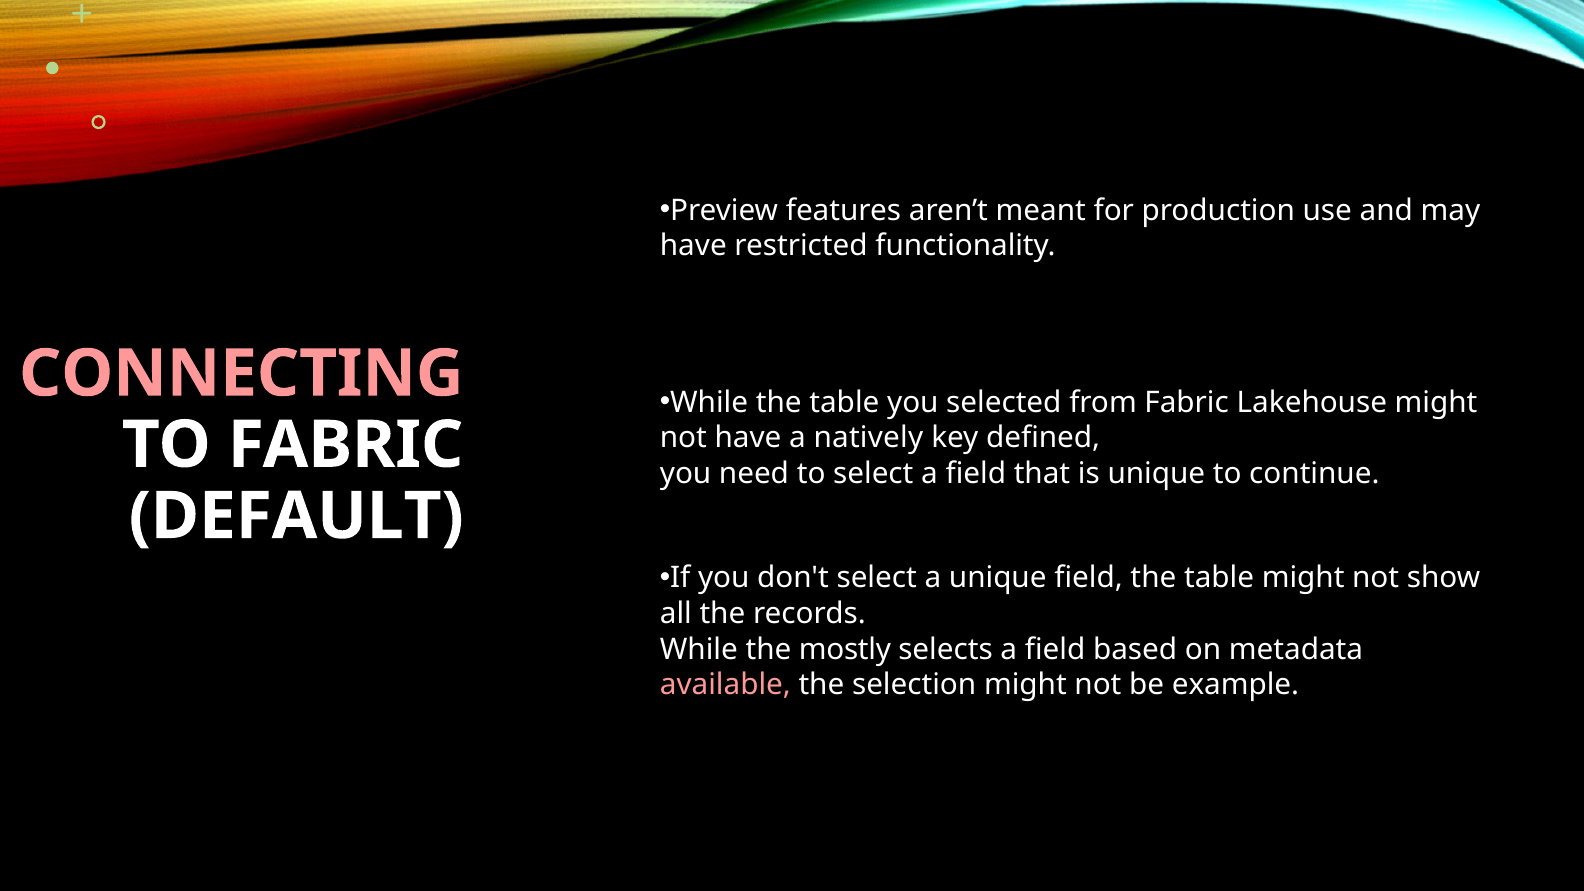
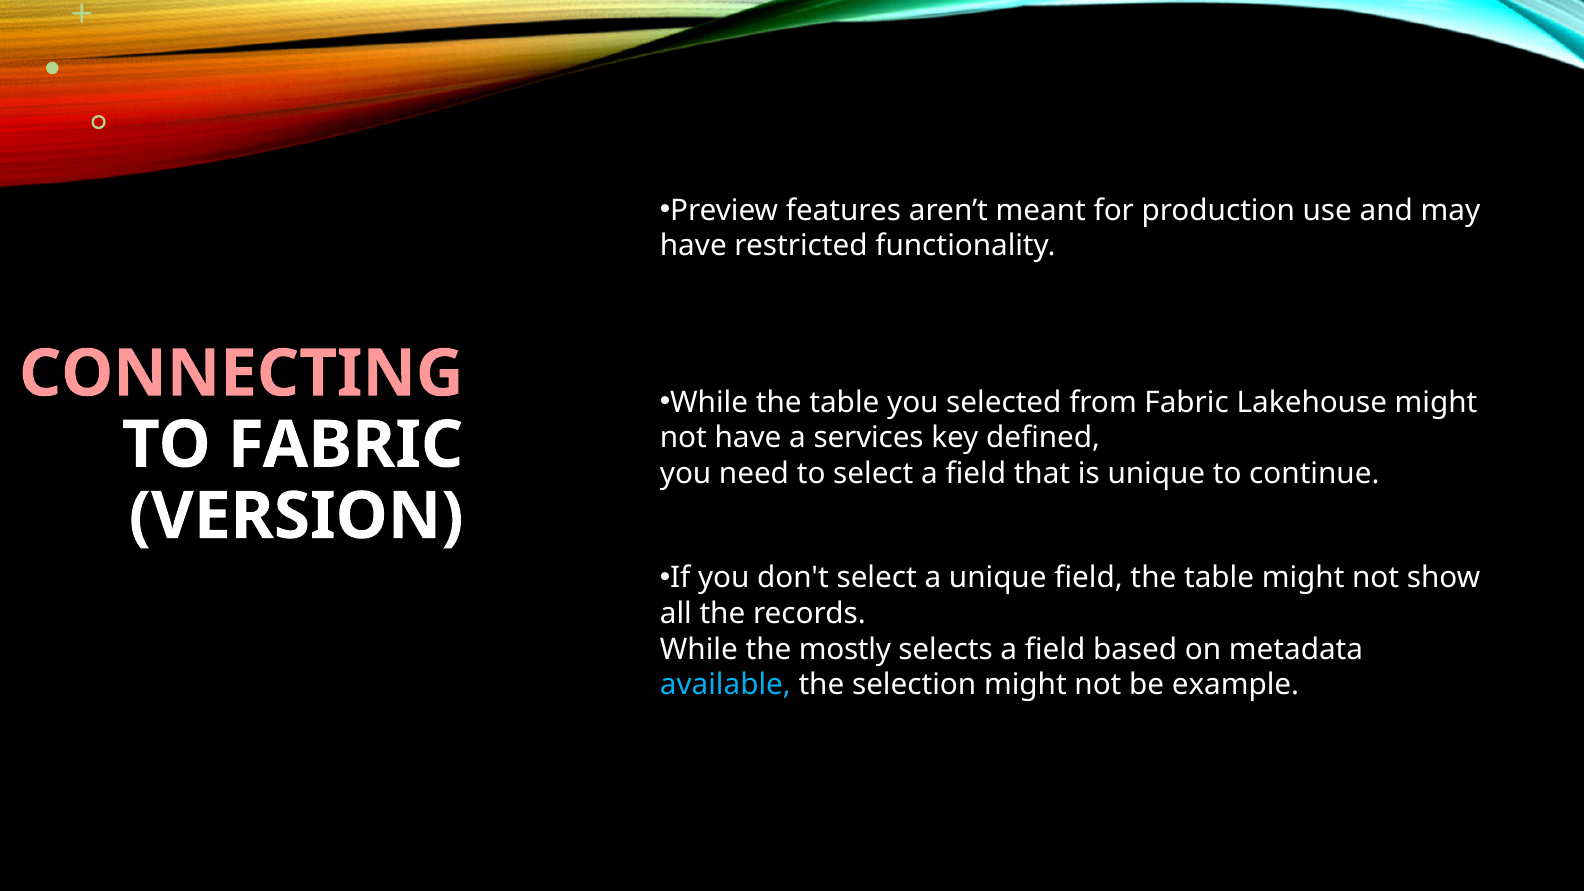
natively: natively -> services
DEFAULT: DEFAULT -> VERSION
available colour: pink -> light blue
